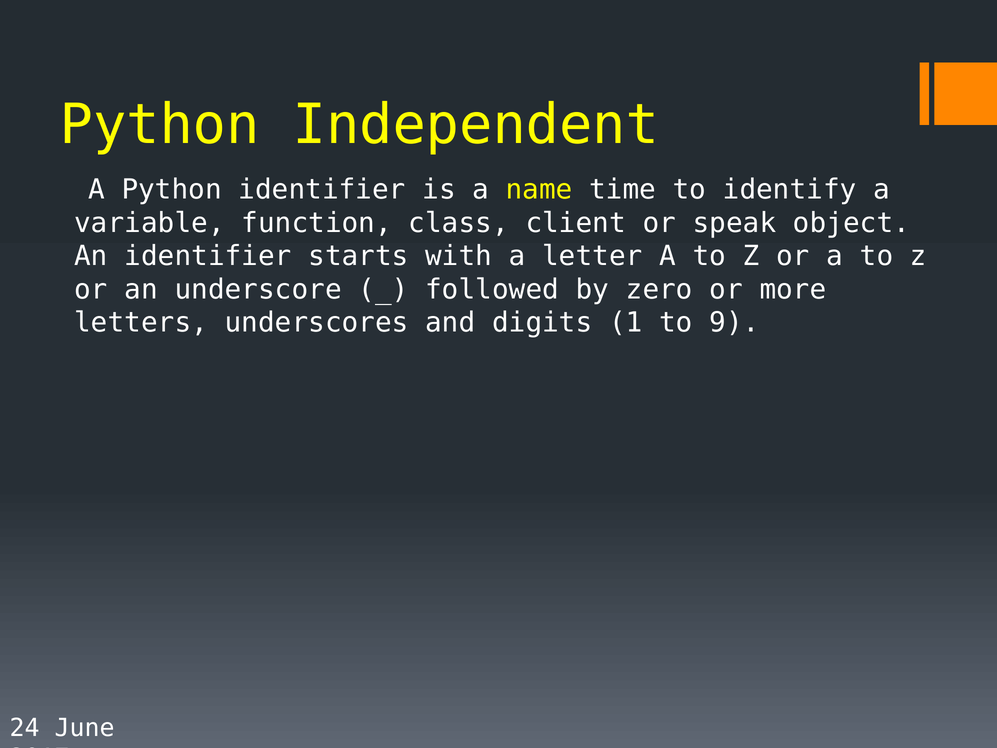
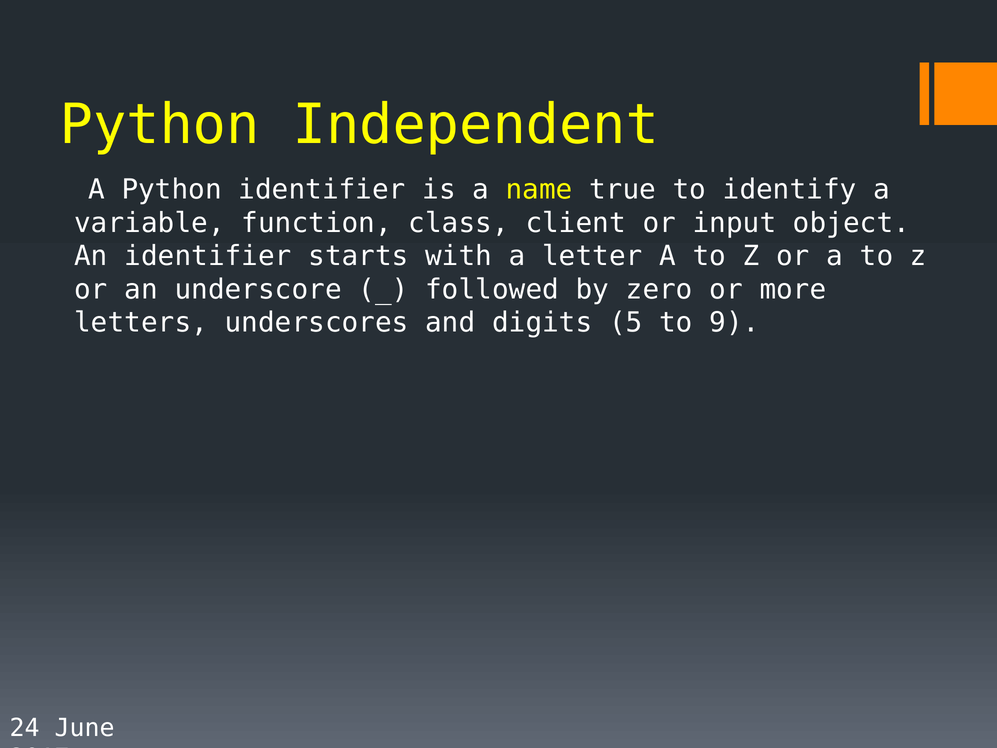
time: time -> true
speak: speak -> input
1: 1 -> 5
